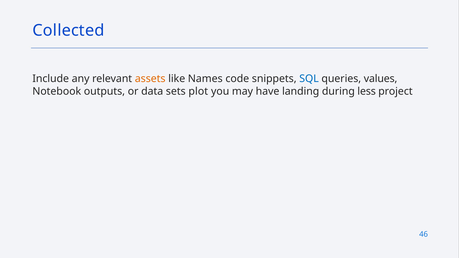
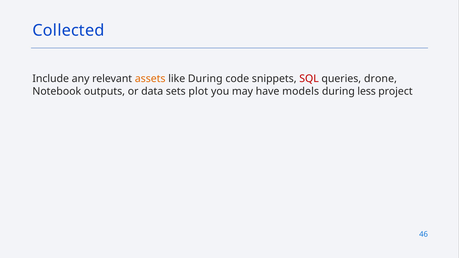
like Names: Names -> During
SQL colour: blue -> red
values: values -> drone
landing: landing -> models
